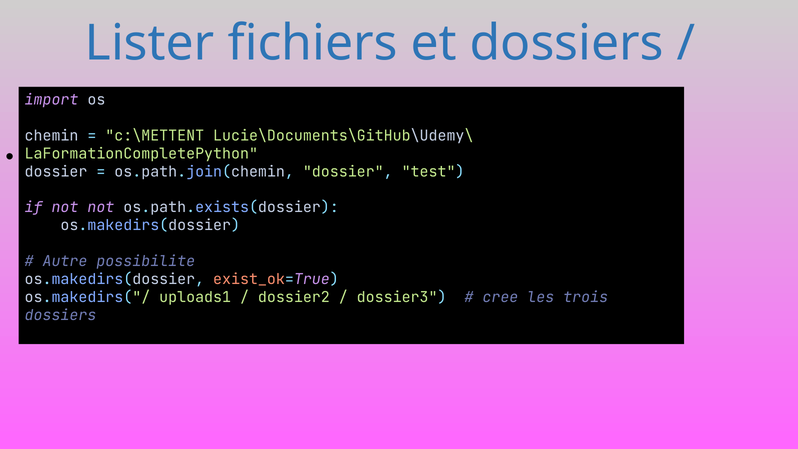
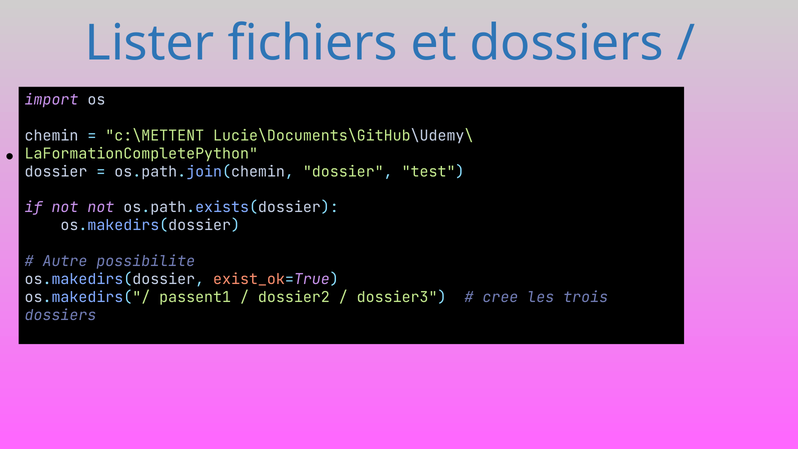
uploads1: uploads1 -> passent1
